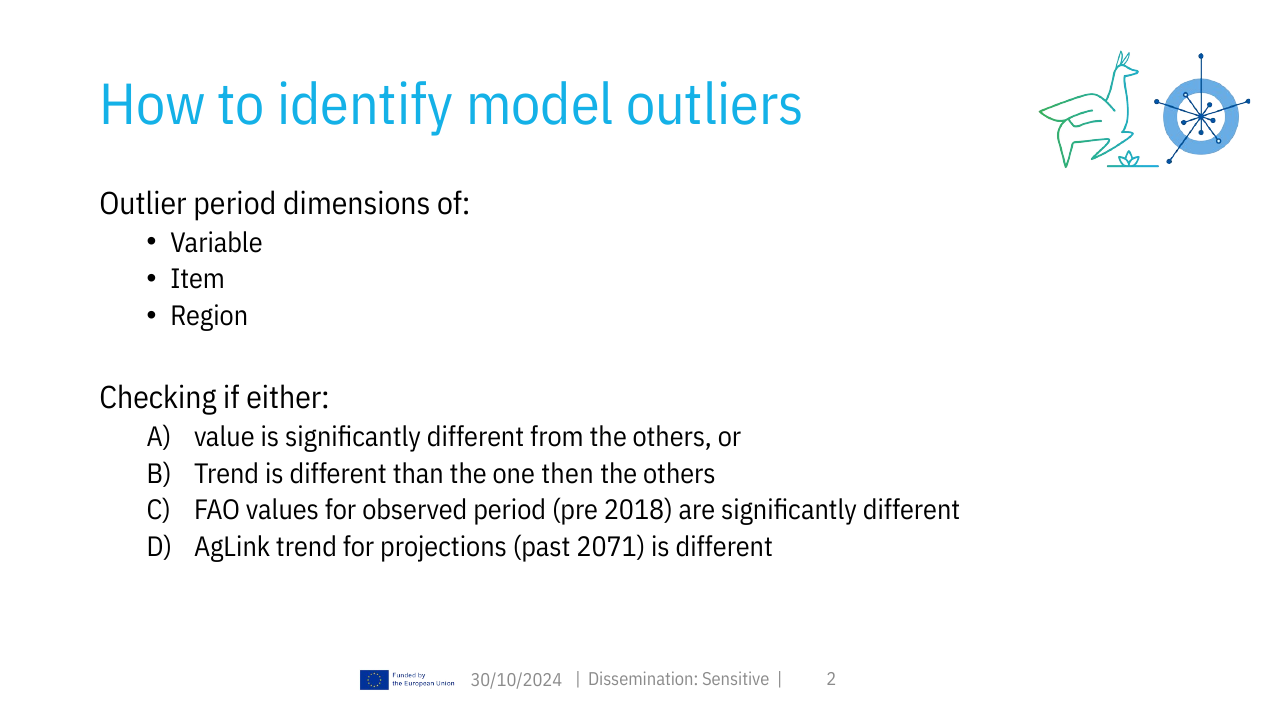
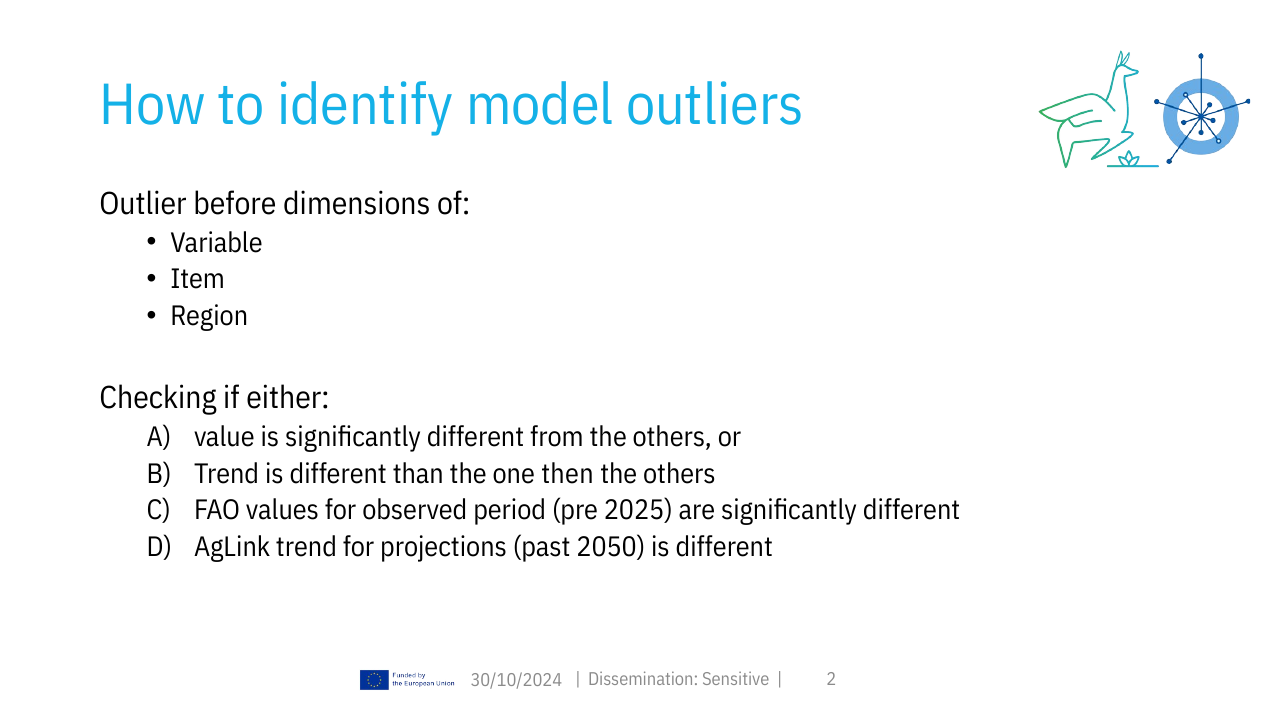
Outlier period: period -> before
2018: 2018 -> 2025
2071: 2071 -> 2050
